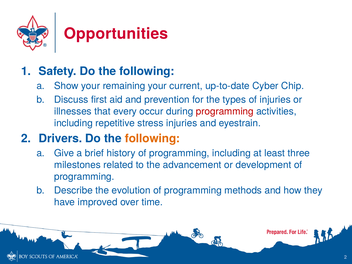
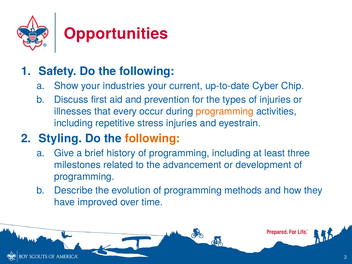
remaining: remaining -> industries
programming at (225, 111) colour: red -> orange
Drivers: Drivers -> Styling
